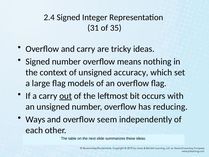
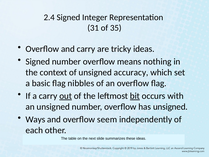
large: large -> basic
models: models -> nibbles
bit underline: none -> present
has reducing: reducing -> unsigned
